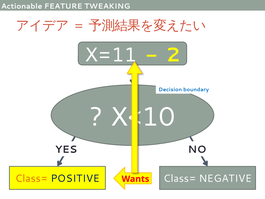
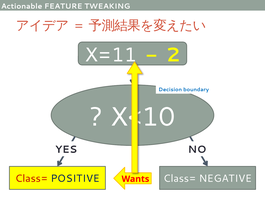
Class= at (31, 178) colour: orange -> red
